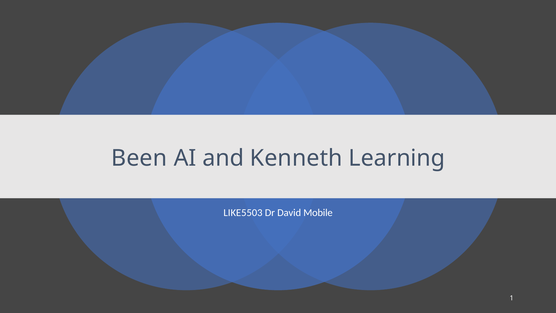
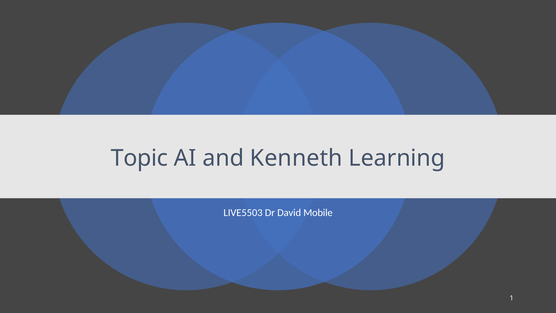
Been: Been -> Topic
LIKE5503: LIKE5503 -> LIVE5503
